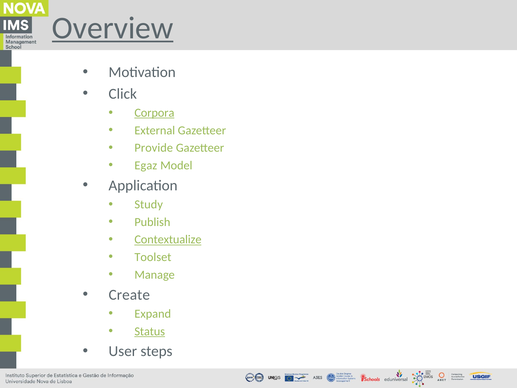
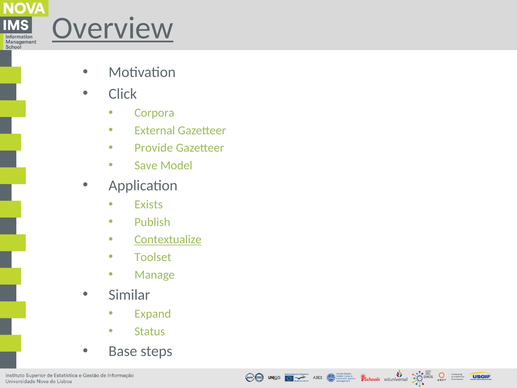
Corpora underline: present -> none
Egaz: Egaz -> Save
Study: Study -> Exists
Create: Create -> Similar
Status underline: present -> none
User: User -> Base
